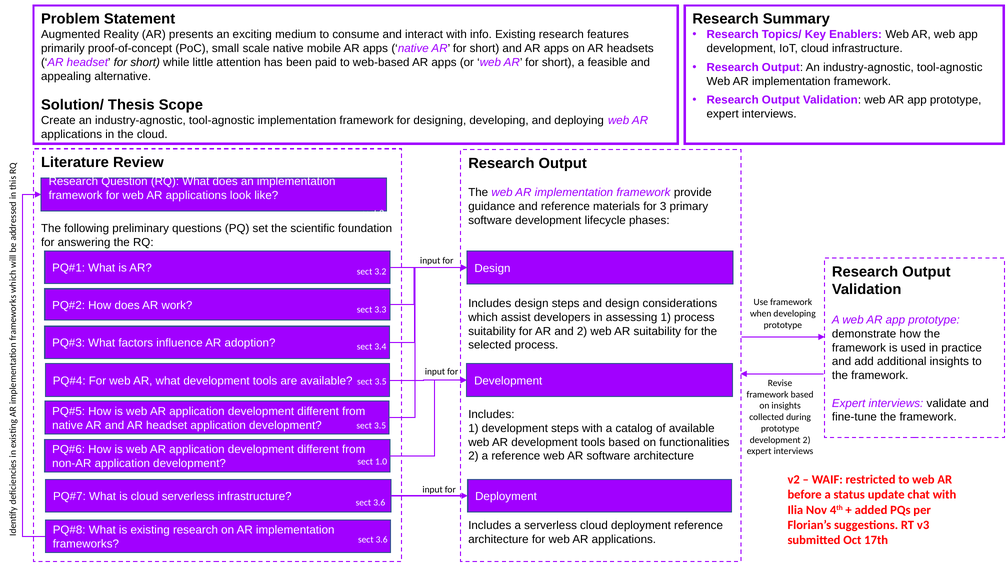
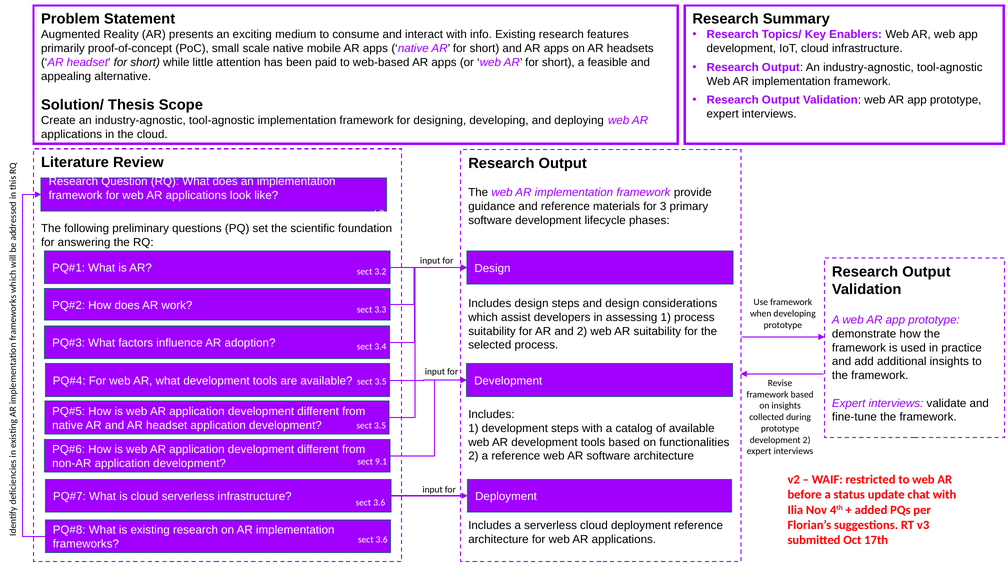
1.0: 1.0 -> 9.1
